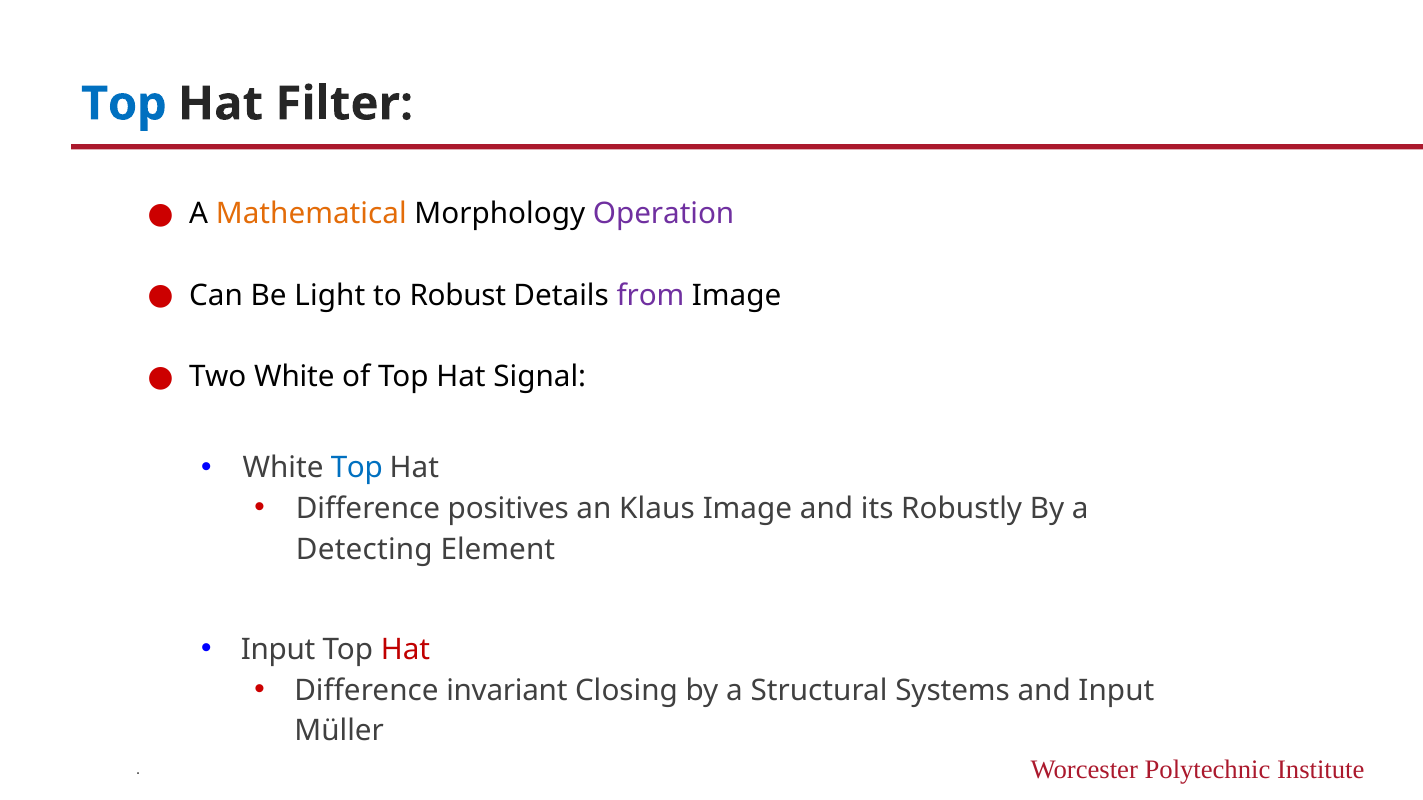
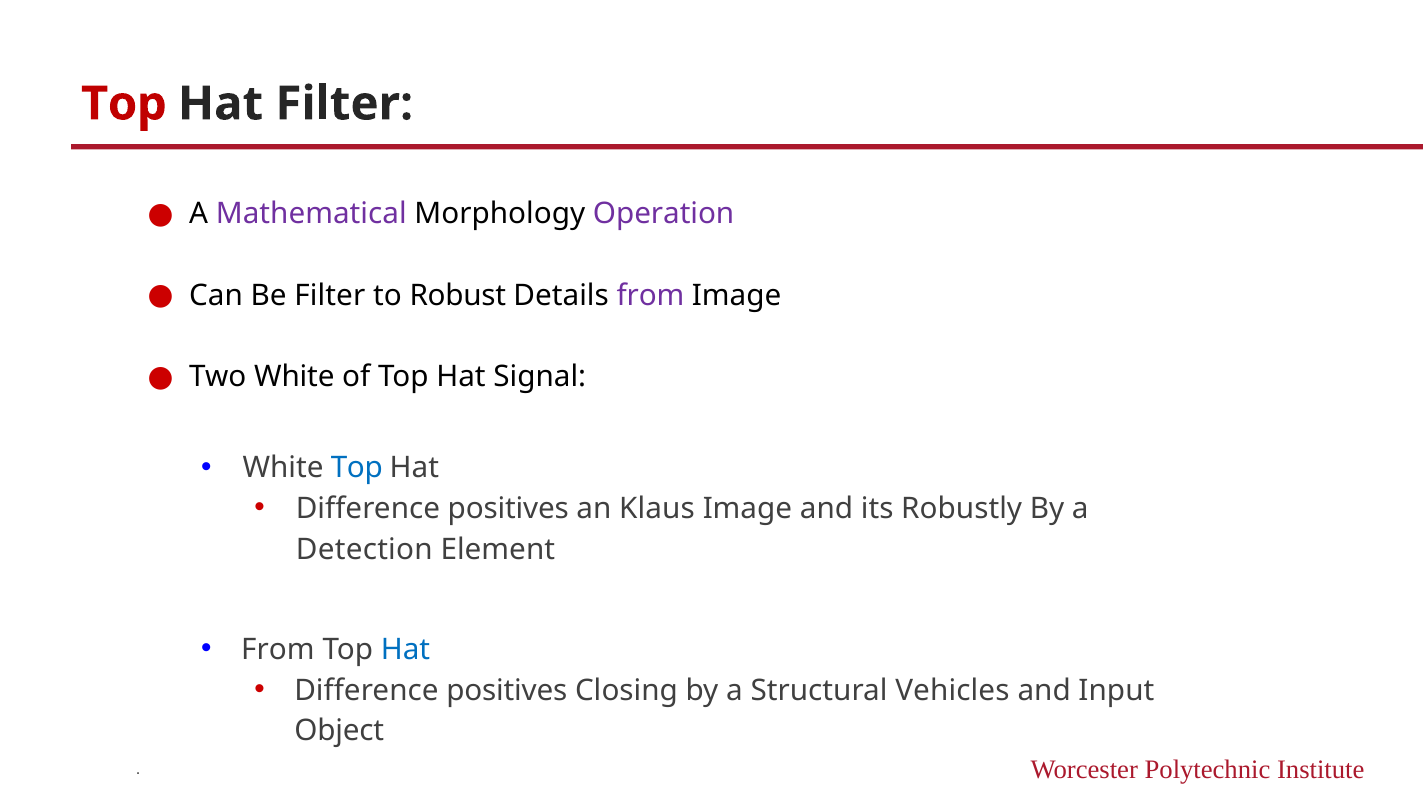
Top at (124, 104) colour: blue -> red
Mathematical colour: orange -> purple
Be Light: Light -> Filter
Detecting: Detecting -> Detection
Input at (278, 650): Input -> From
Hat at (406, 650) colour: red -> blue
invariant at (507, 691): invariant -> positives
Systems: Systems -> Vehicles
Müller: Müller -> Object
